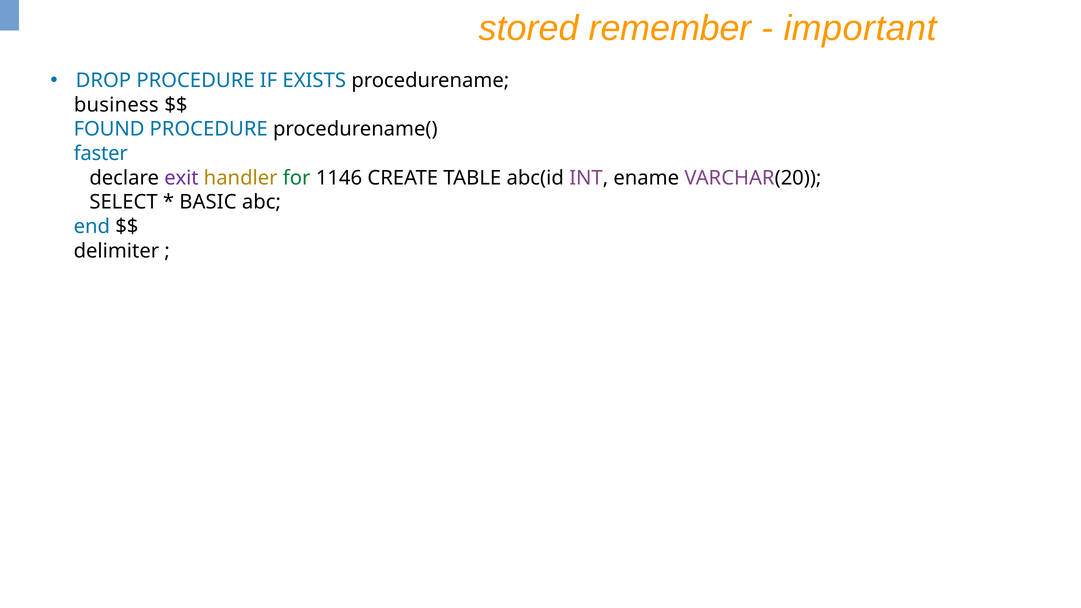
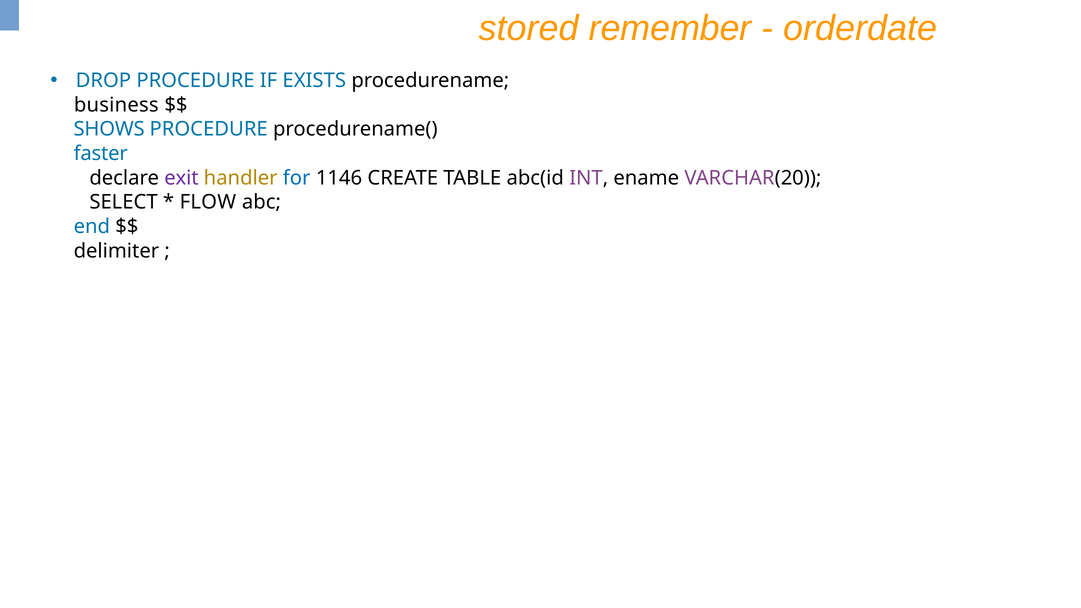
important: important -> orderdate
FOUND: FOUND -> SHOWS
for colour: green -> blue
BASIC: BASIC -> FLOW
